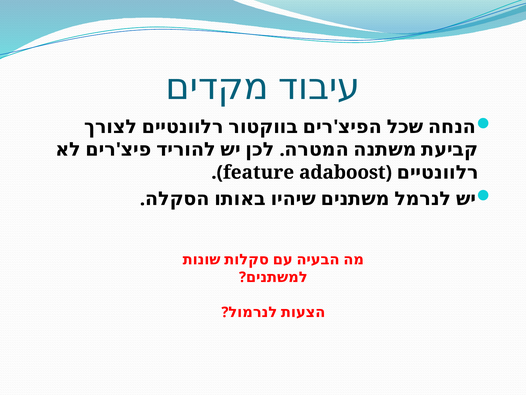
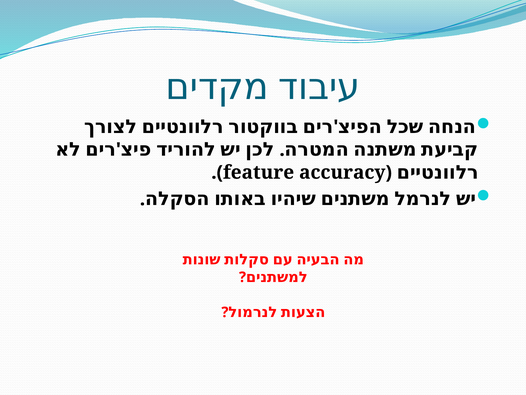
adaboost: adaboost -> accuracy
